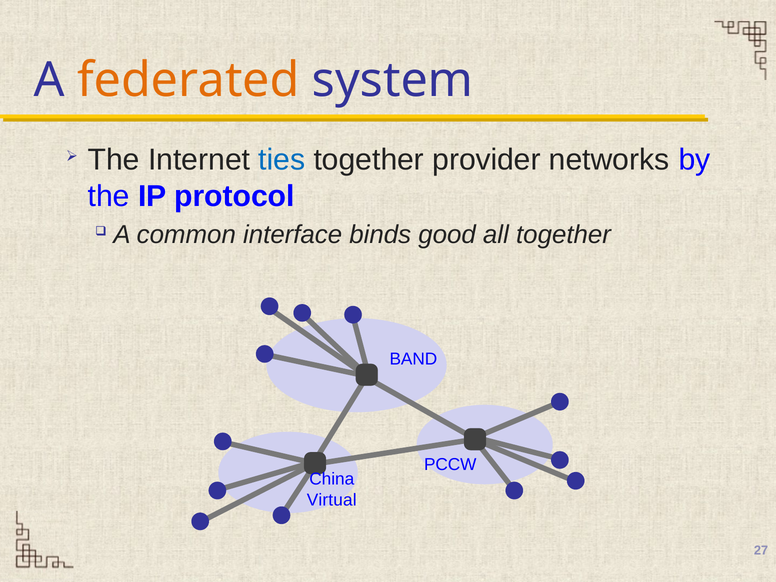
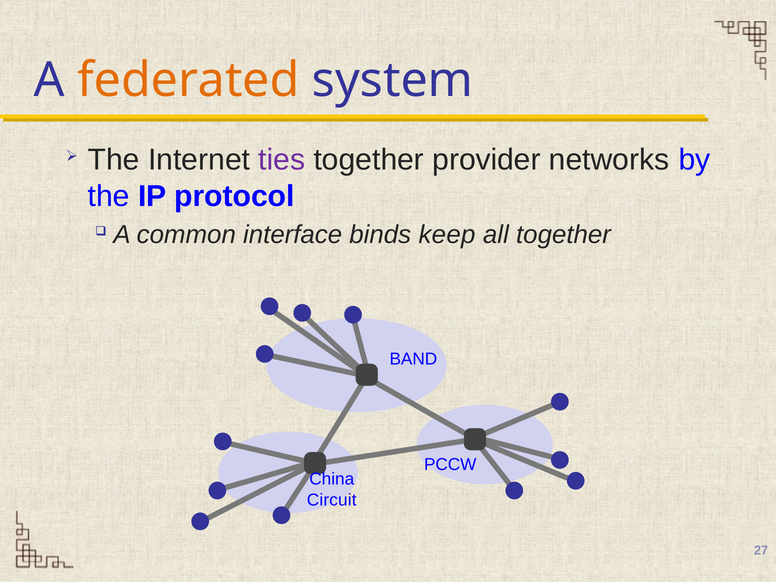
ties colour: blue -> purple
good: good -> keep
Virtual: Virtual -> Circuit
